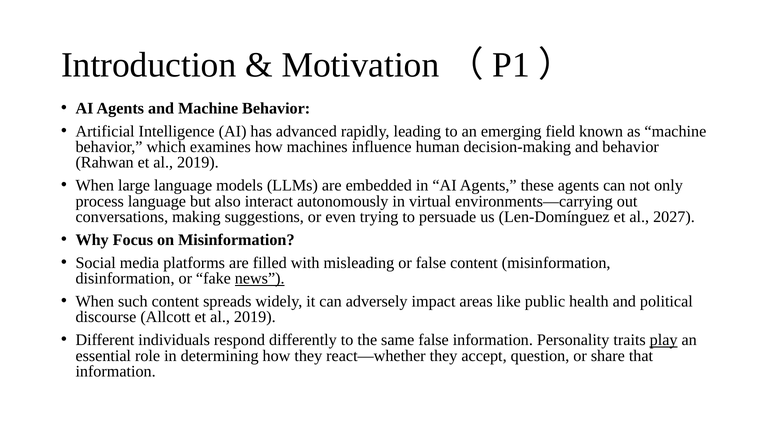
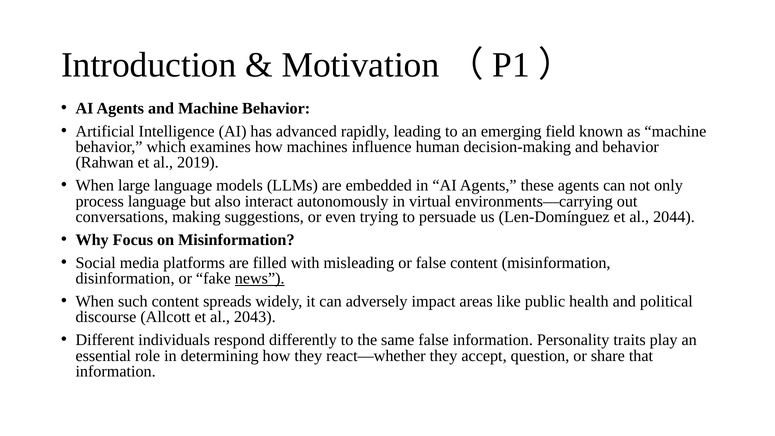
2027: 2027 -> 2044
Allcott et al 2019: 2019 -> 2043
play underline: present -> none
